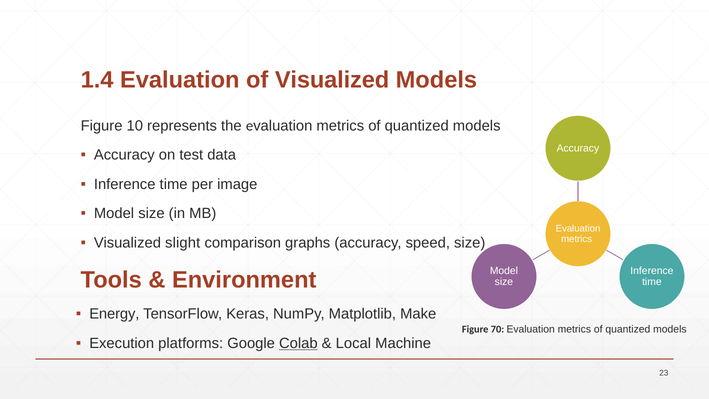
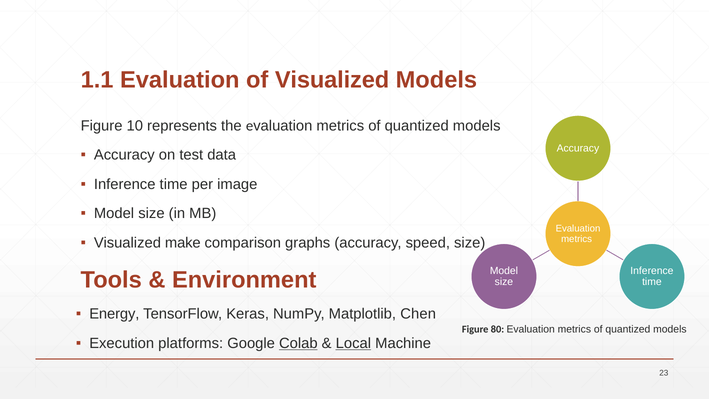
1.4: 1.4 -> 1.1
slight: slight -> make
Make: Make -> Chen
70: 70 -> 80
Local underline: none -> present
